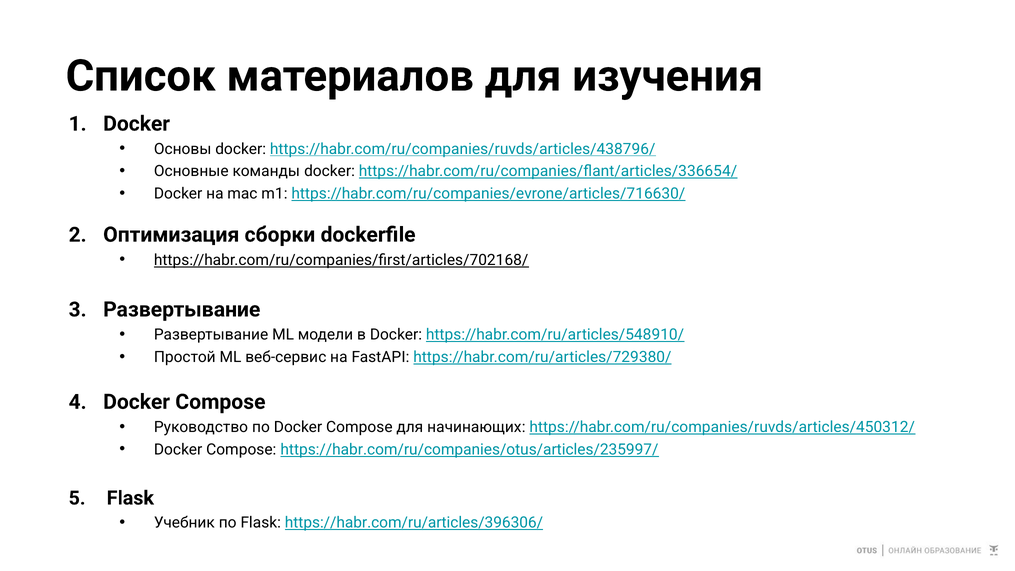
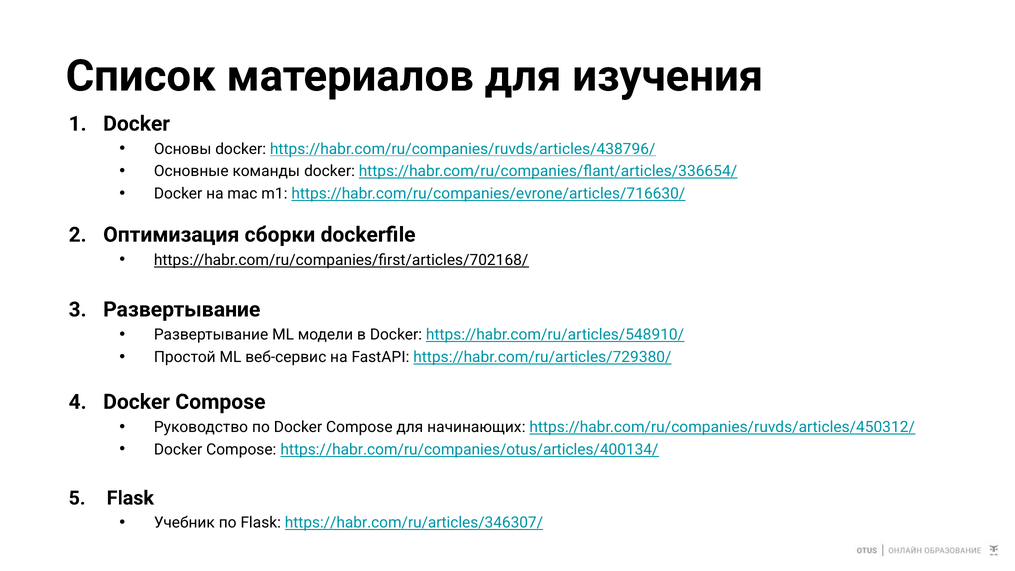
https://habr.com/ru/companies/otus/articles/235997/: https://habr.com/ru/companies/otus/articles/235997/ -> https://habr.com/ru/companies/otus/articles/400134/
https://habr.com/ru/articles/396306/: https://habr.com/ru/articles/396306/ -> https://habr.com/ru/articles/346307/
